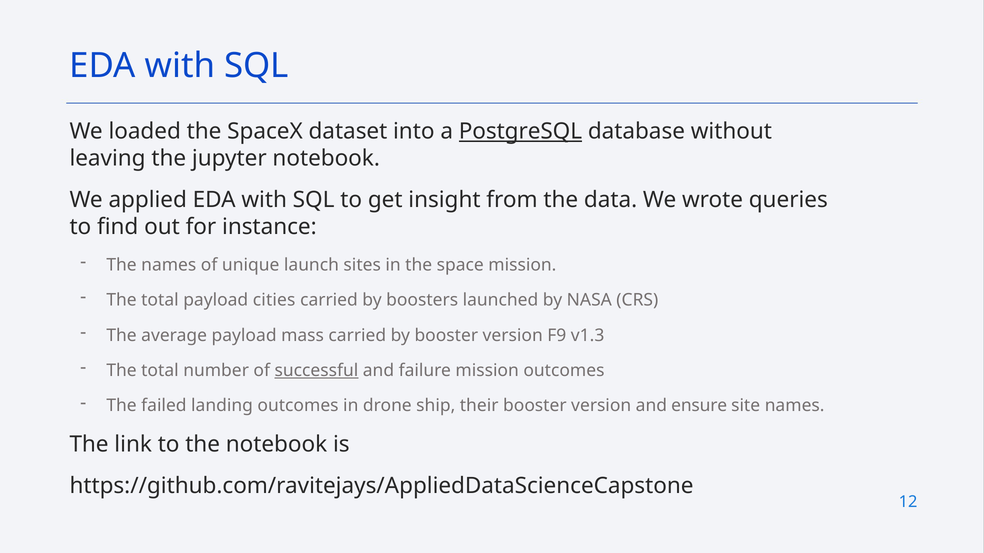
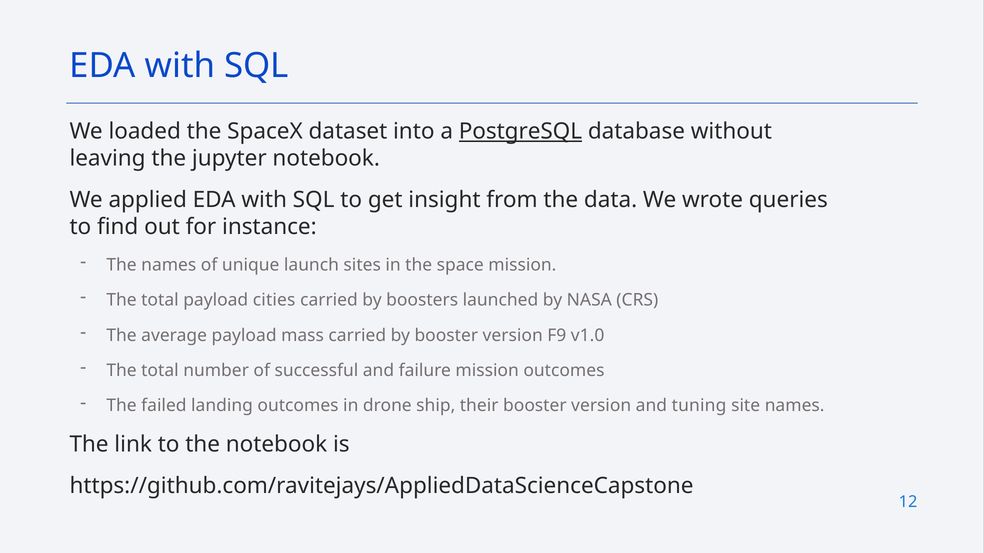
v1.3: v1.3 -> v1.0
successful underline: present -> none
ensure: ensure -> tuning
